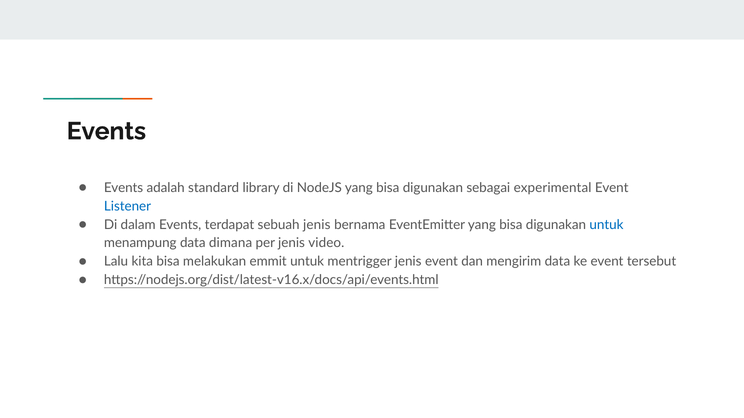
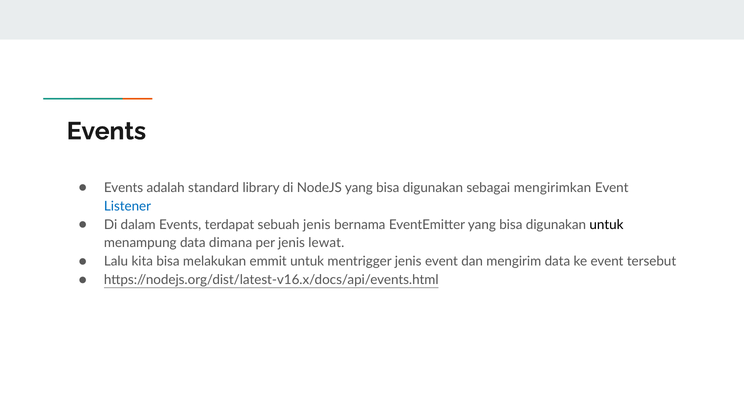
experimental: experimental -> mengirimkan
untuk at (606, 225) colour: blue -> black
video: video -> lewat
